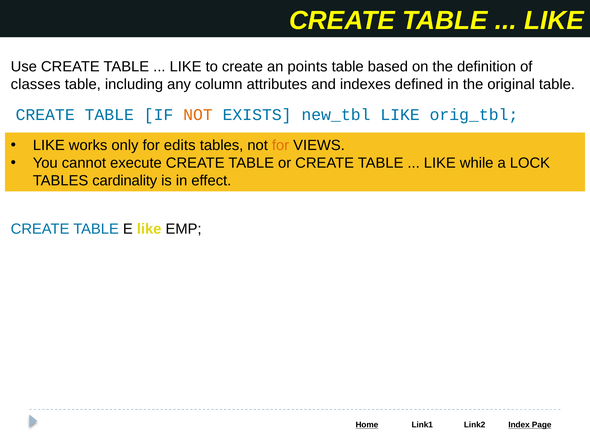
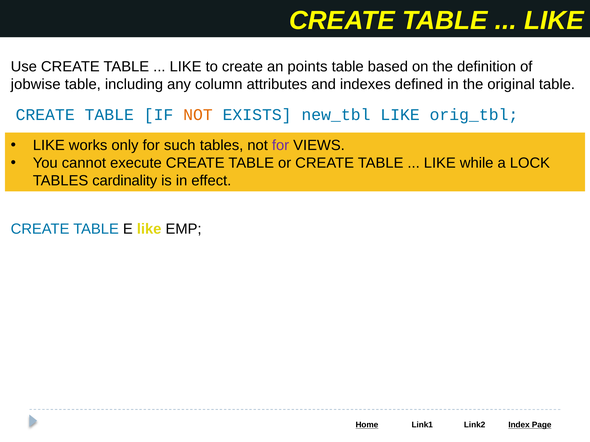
classes: classes -> jobwise
edits: edits -> such
for at (281, 146) colour: orange -> purple
